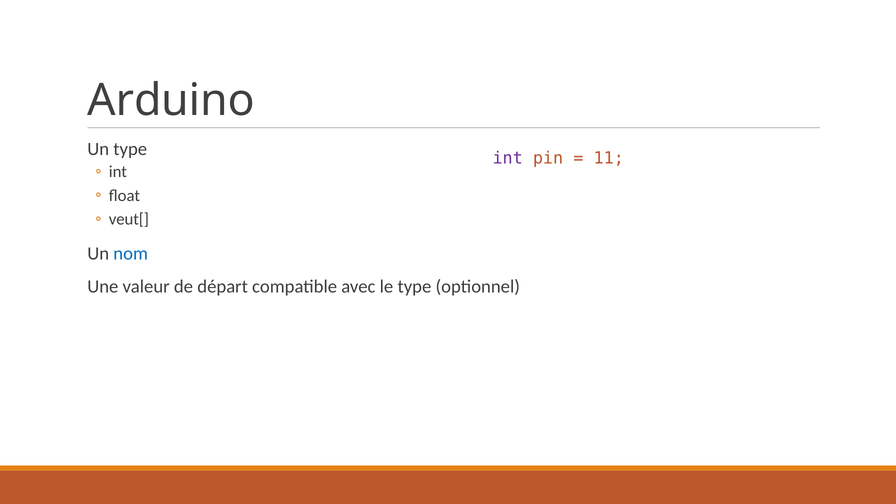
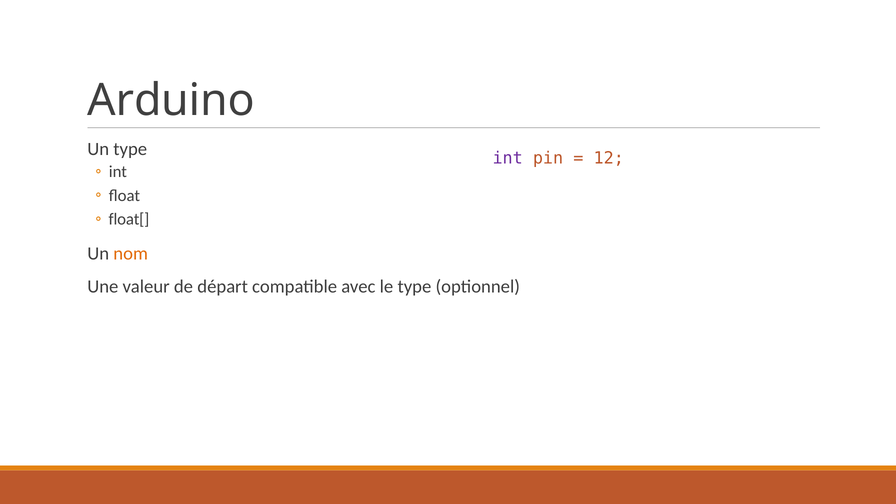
11: 11 -> 12
veut[: veut[ -> float[
nom colour: blue -> orange
